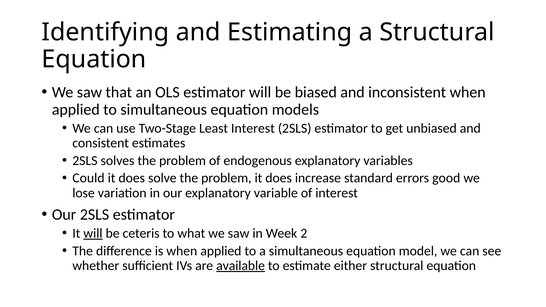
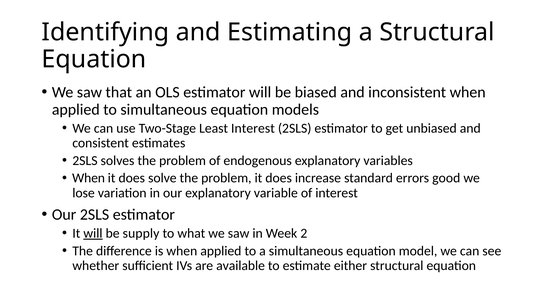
Could at (88, 178): Could -> When
ceteris: ceteris -> supply
available underline: present -> none
